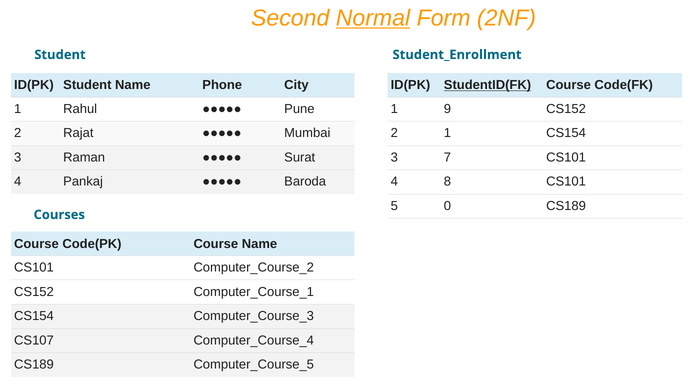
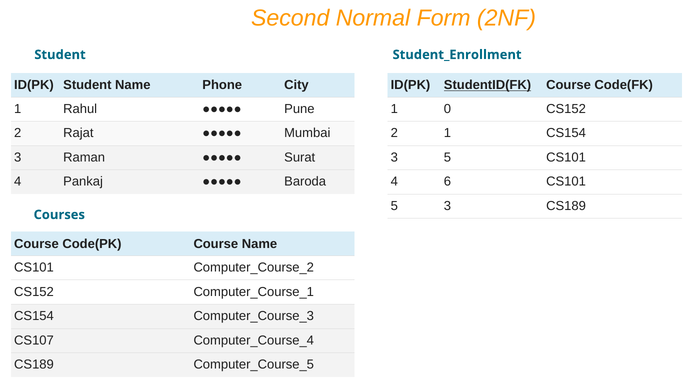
Normal underline: present -> none
9: 9 -> 0
3 7: 7 -> 5
8: 8 -> 6
5 0: 0 -> 3
